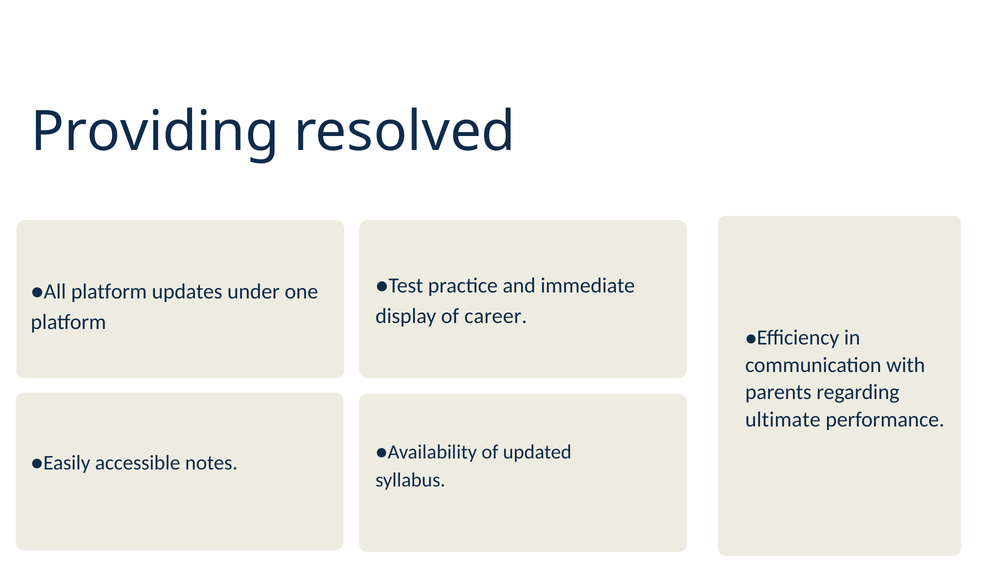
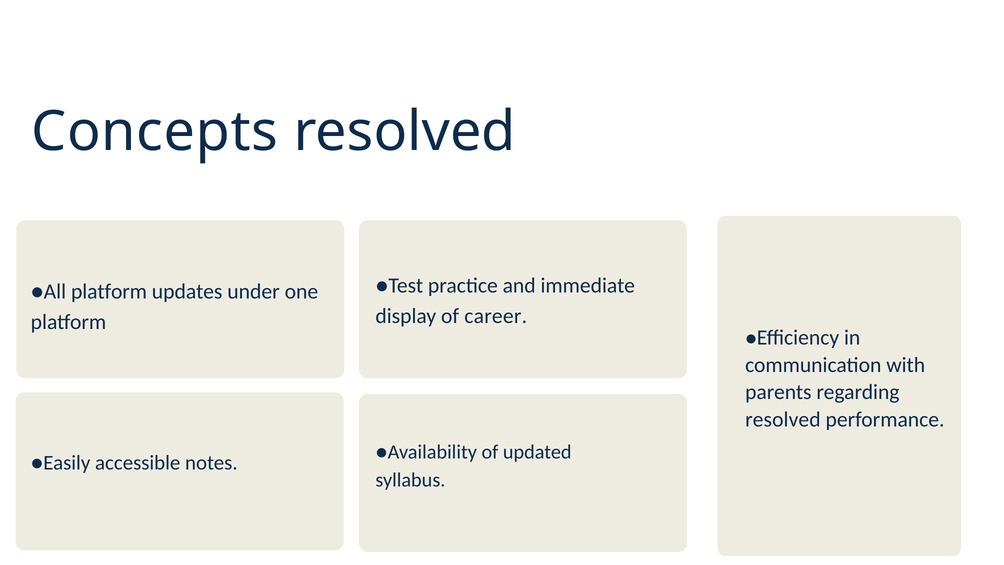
Providing: Providing -> Concepts
ultimate at (783, 419): ultimate -> resolved
